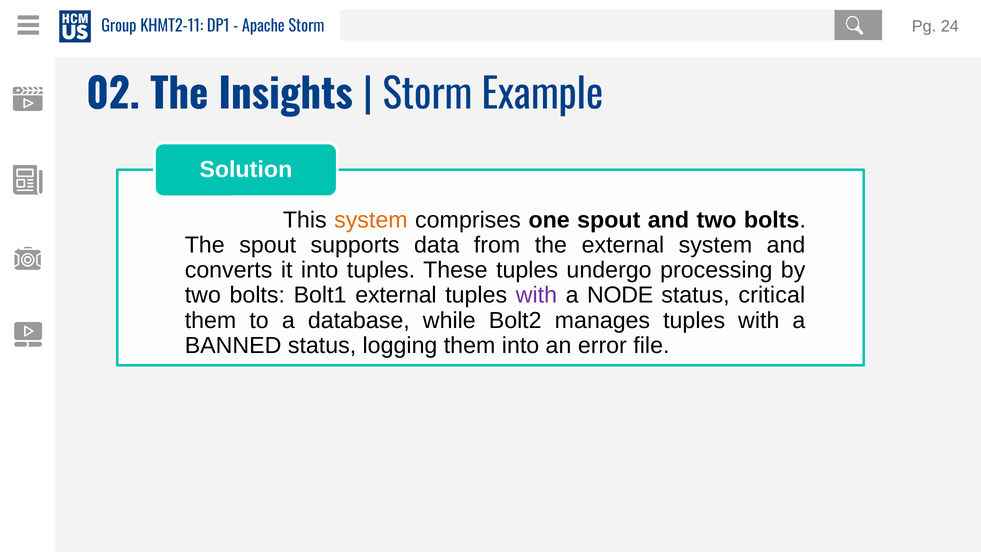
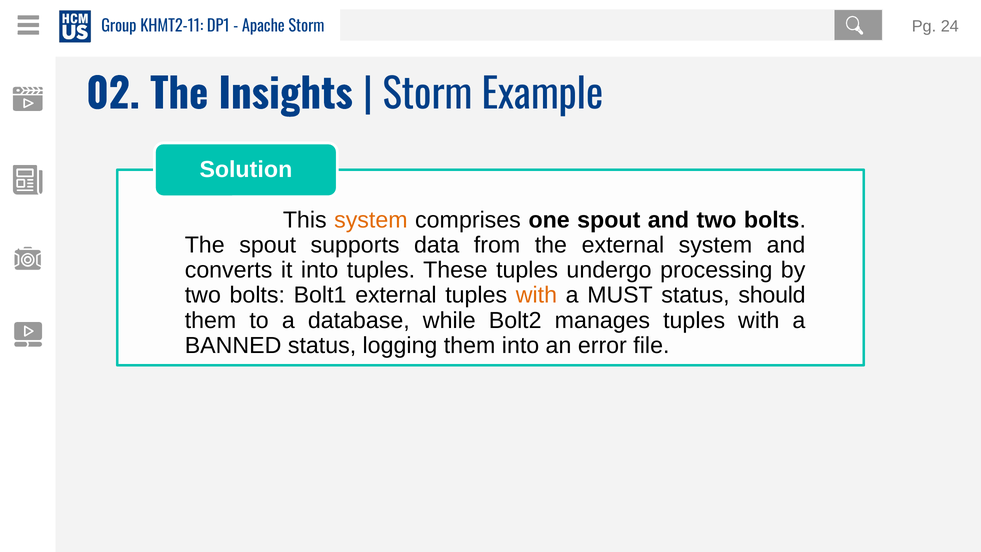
with at (536, 295) colour: purple -> orange
NODE: NODE -> MUST
critical: critical -> should
